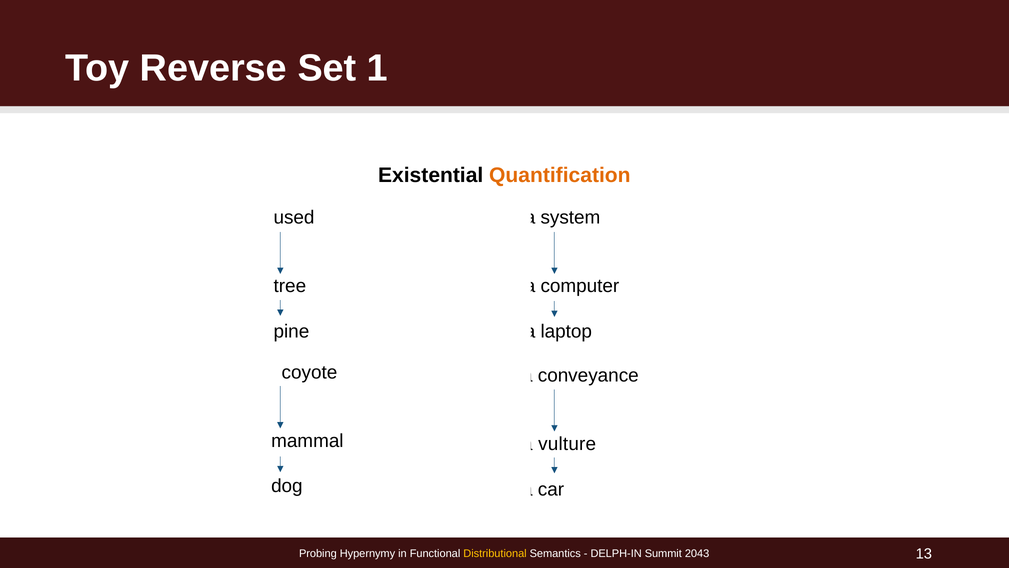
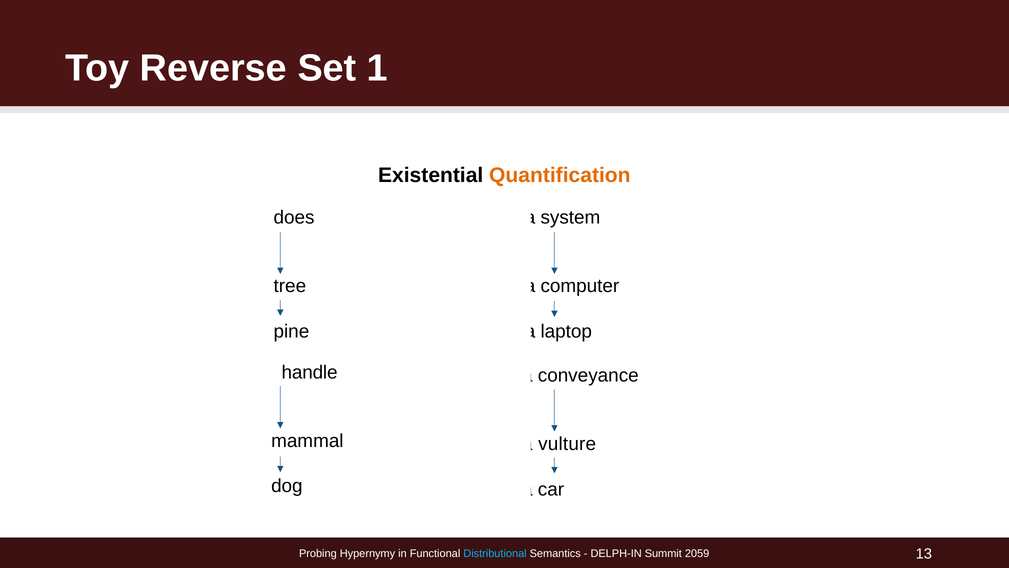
used: used -> does
coyote: coyote -> handle
Distributional colour: yellow -> light blue
2043: 2043 -> 2059
